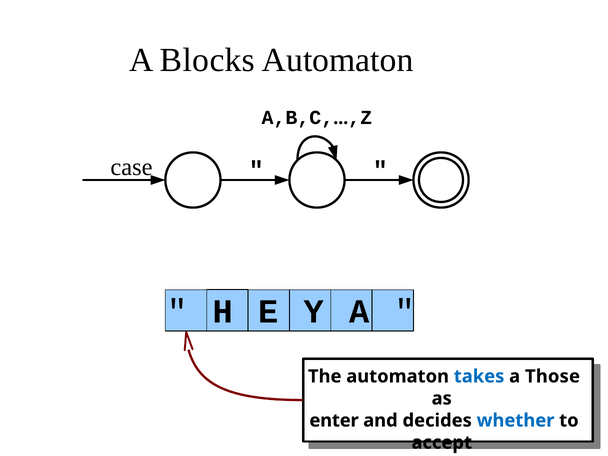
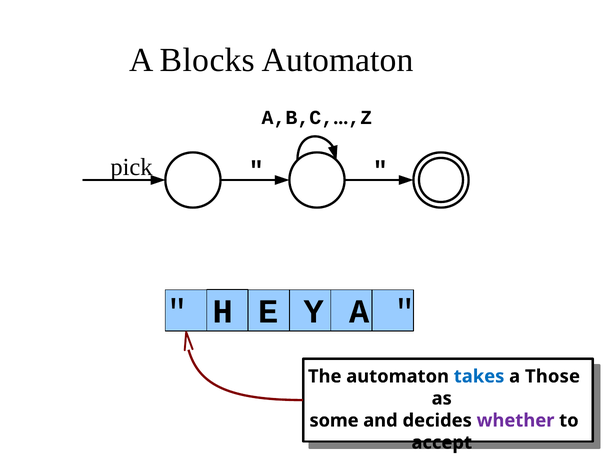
case: case -> pick
enter: enter -> some
whether colour: blue -> purple
